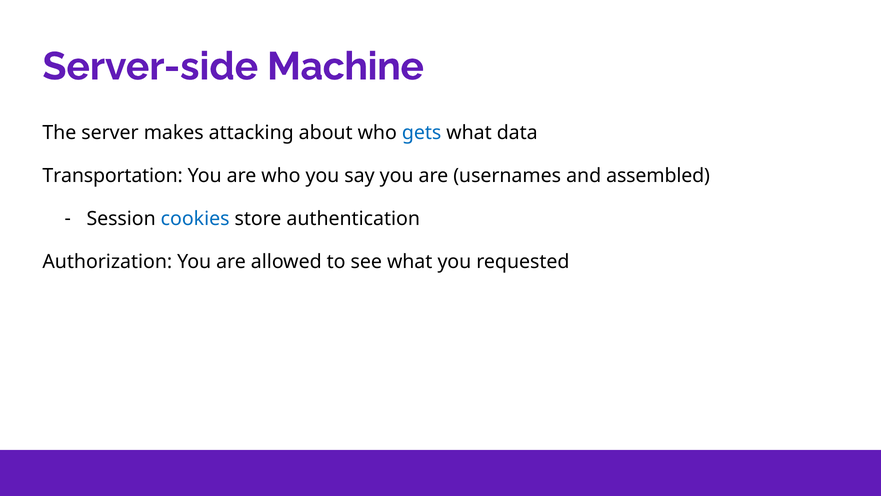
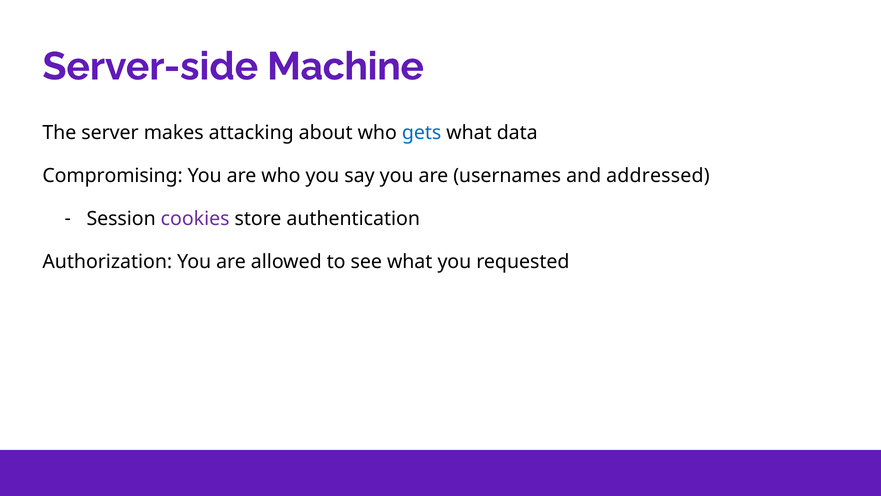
Transportation: Transportation -> Compromising
assembled: assembled -> addressed
cookies colour: blue -> purple
